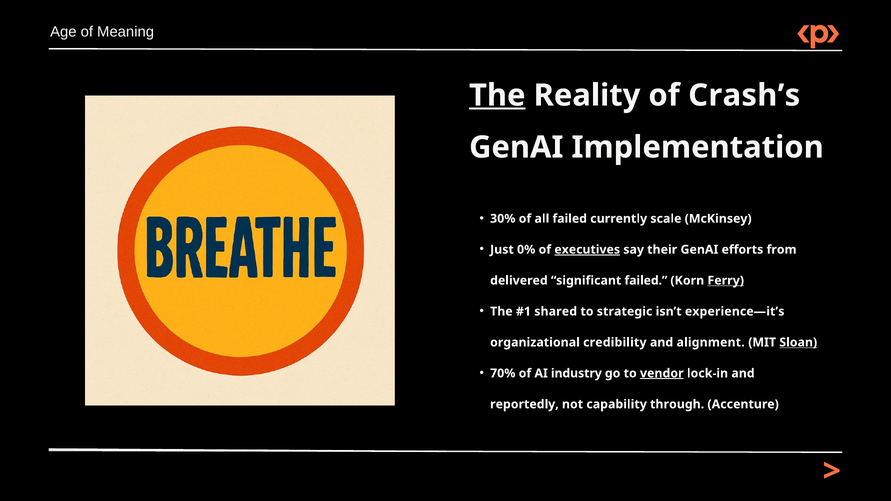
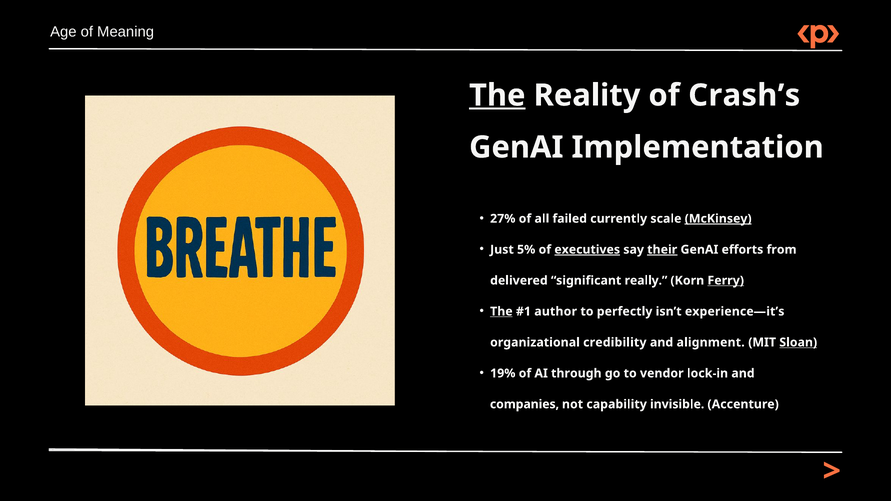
30%: 30% -> 27%
McKinsey underline: none -> present
0%: 0% -> 5%
their underline: none -> present
significant failed: failed -> really
The at (501, 312) underline: none -> present
shared: shared -> author
strategic: strategic -> perfectly
70%: 70% -> 19%
industry: industry -> through
vendor underline: present -> none
reportedly: reportedly -> companies
through: through -> invisible
